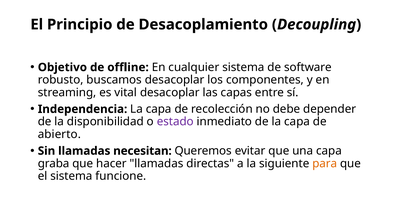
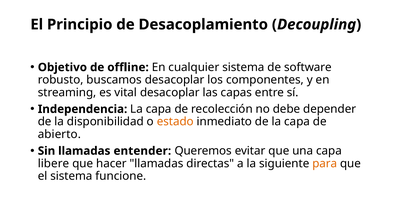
estado colour: purple -> orange
necesitan: necesitan -> entender
graba: graba -> libere
